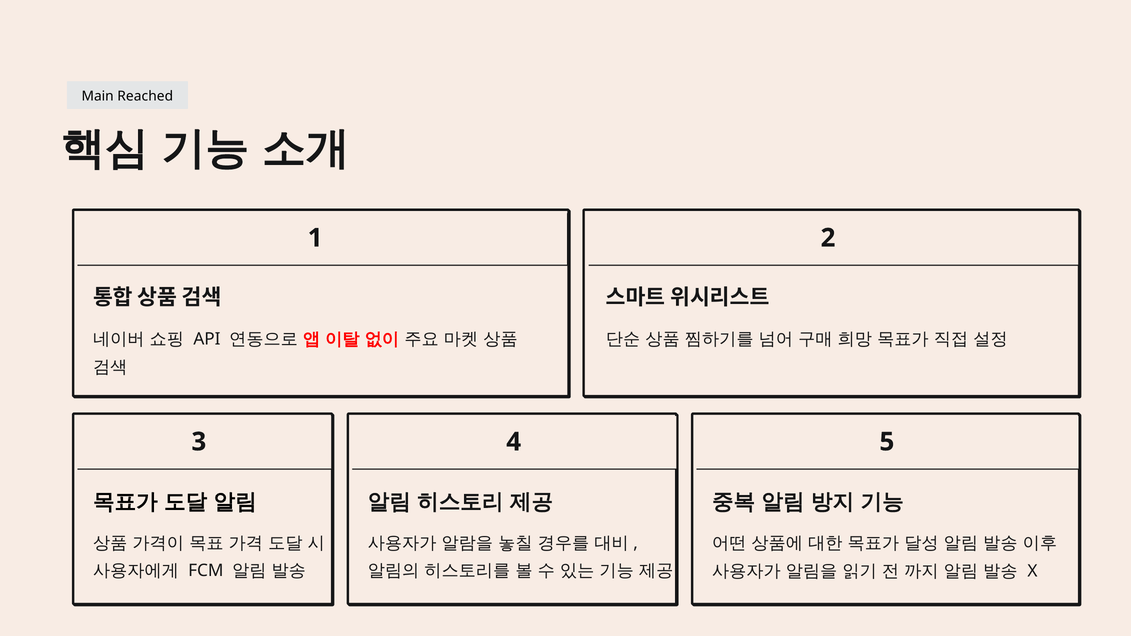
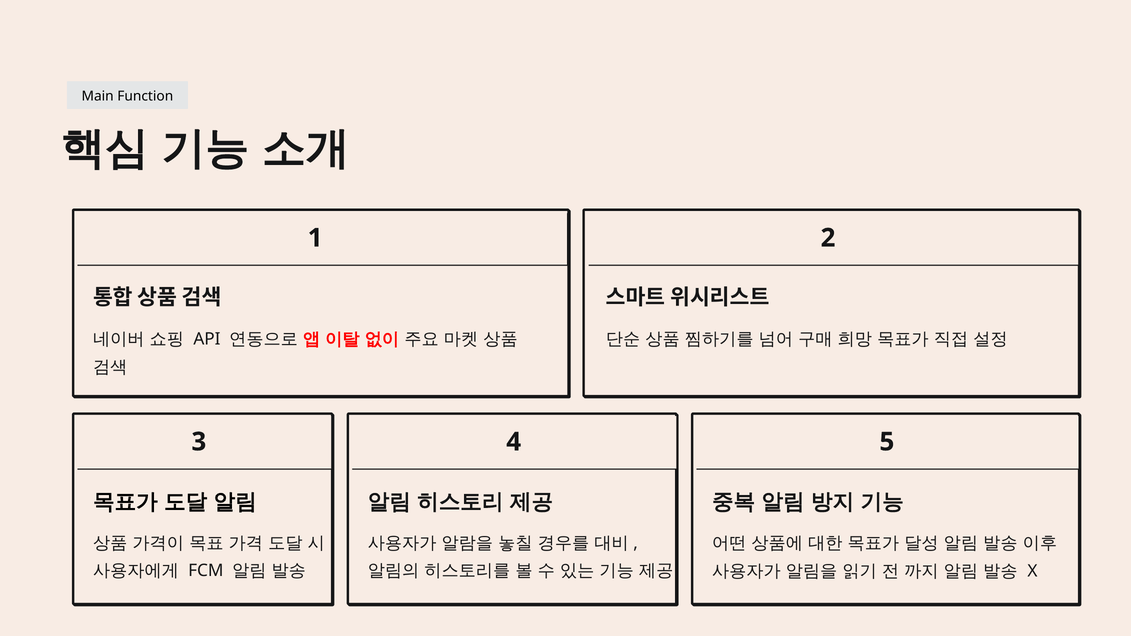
Reached: Reached -> Function
